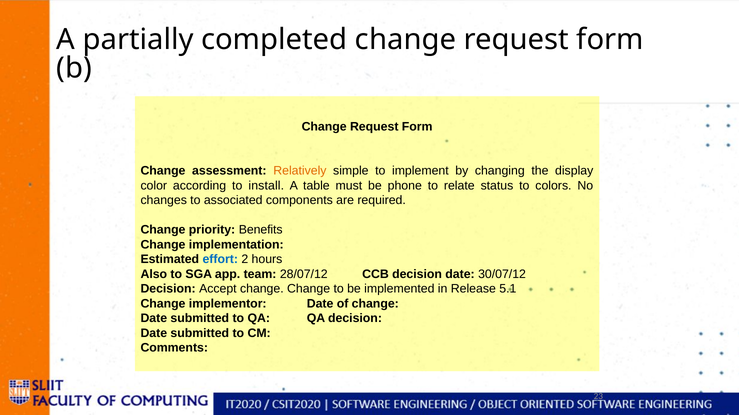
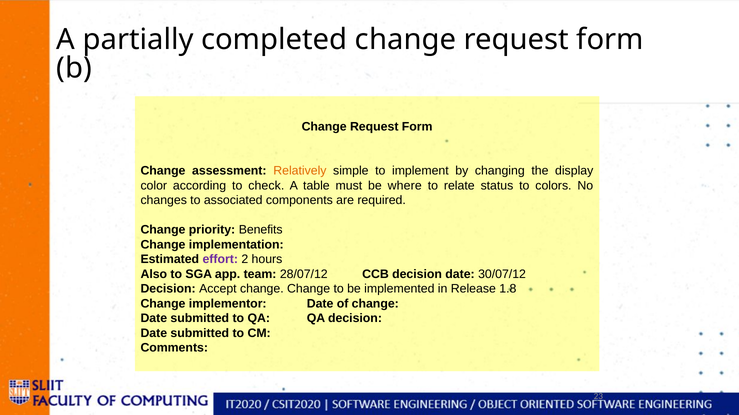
install: install -> check
phone: phone -> where
effort colour: blue -> purple
5.1: 5.1 -> 1.8
